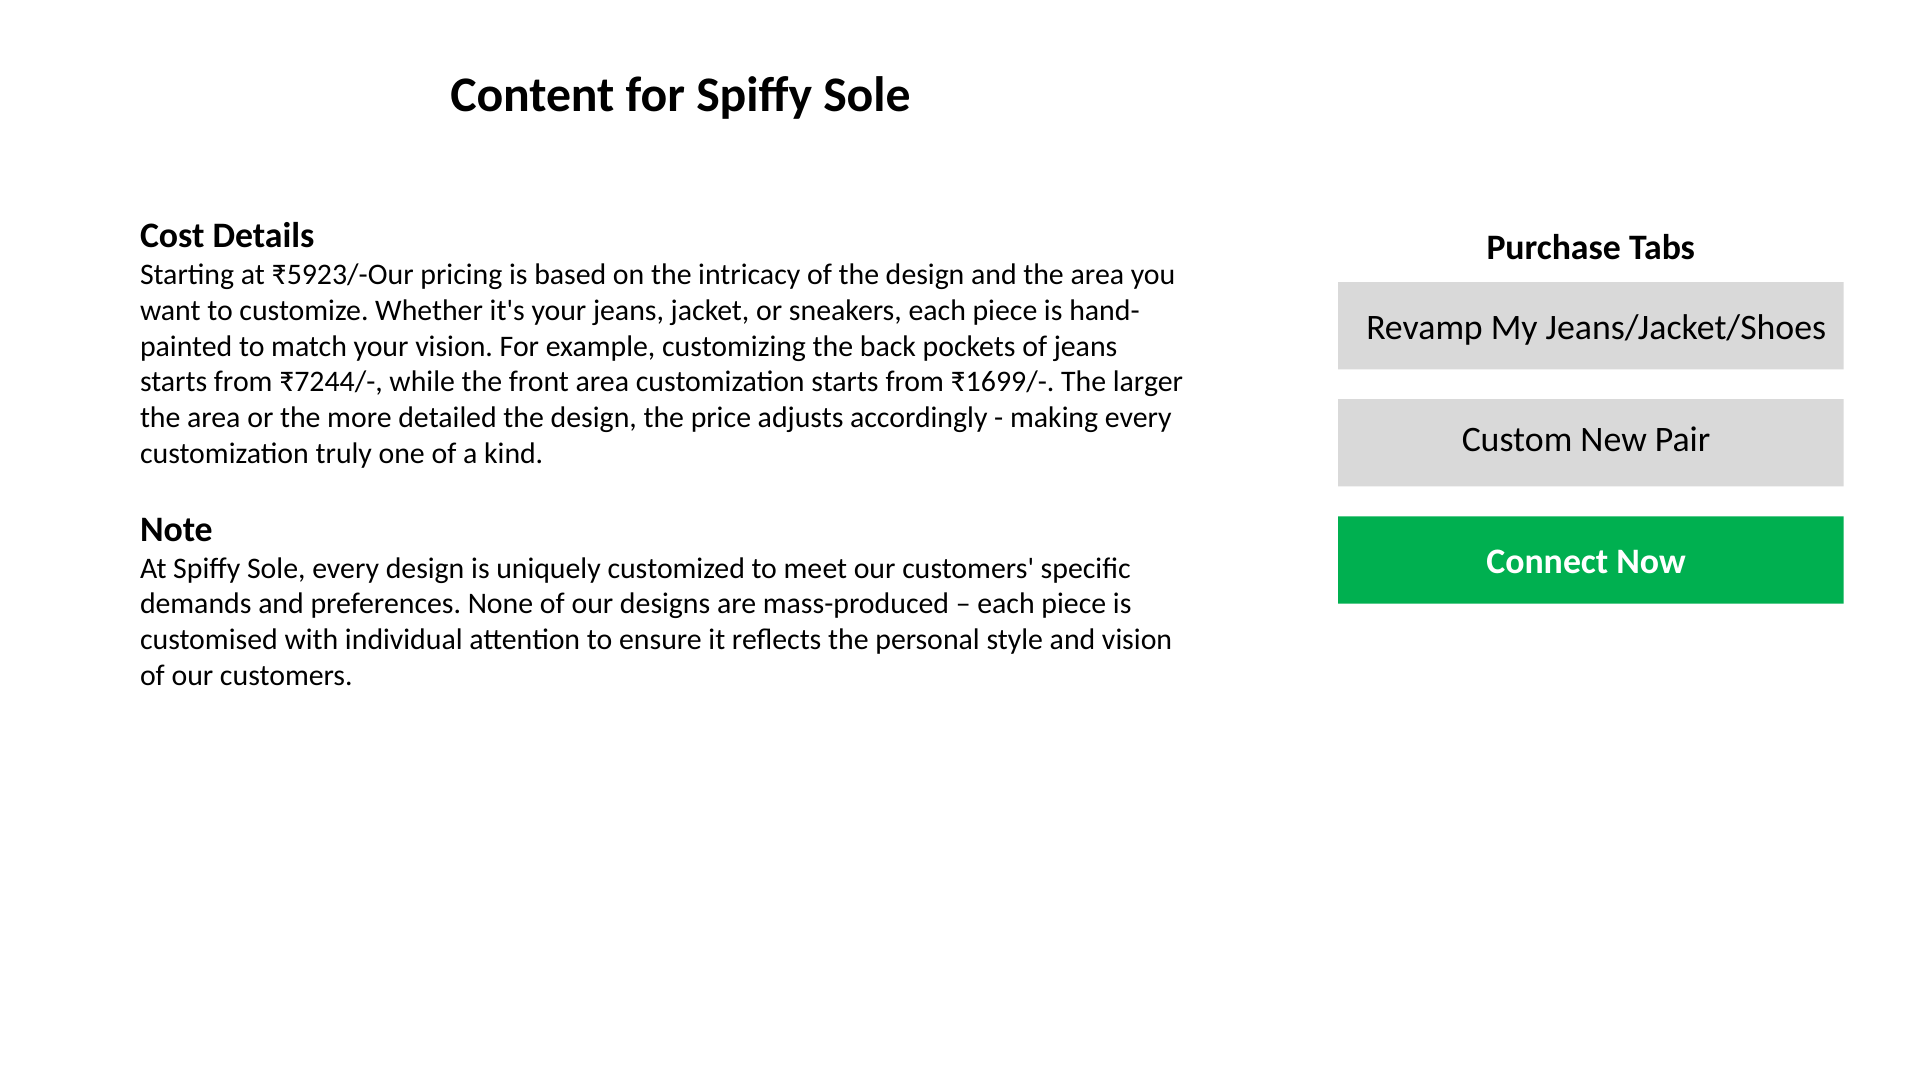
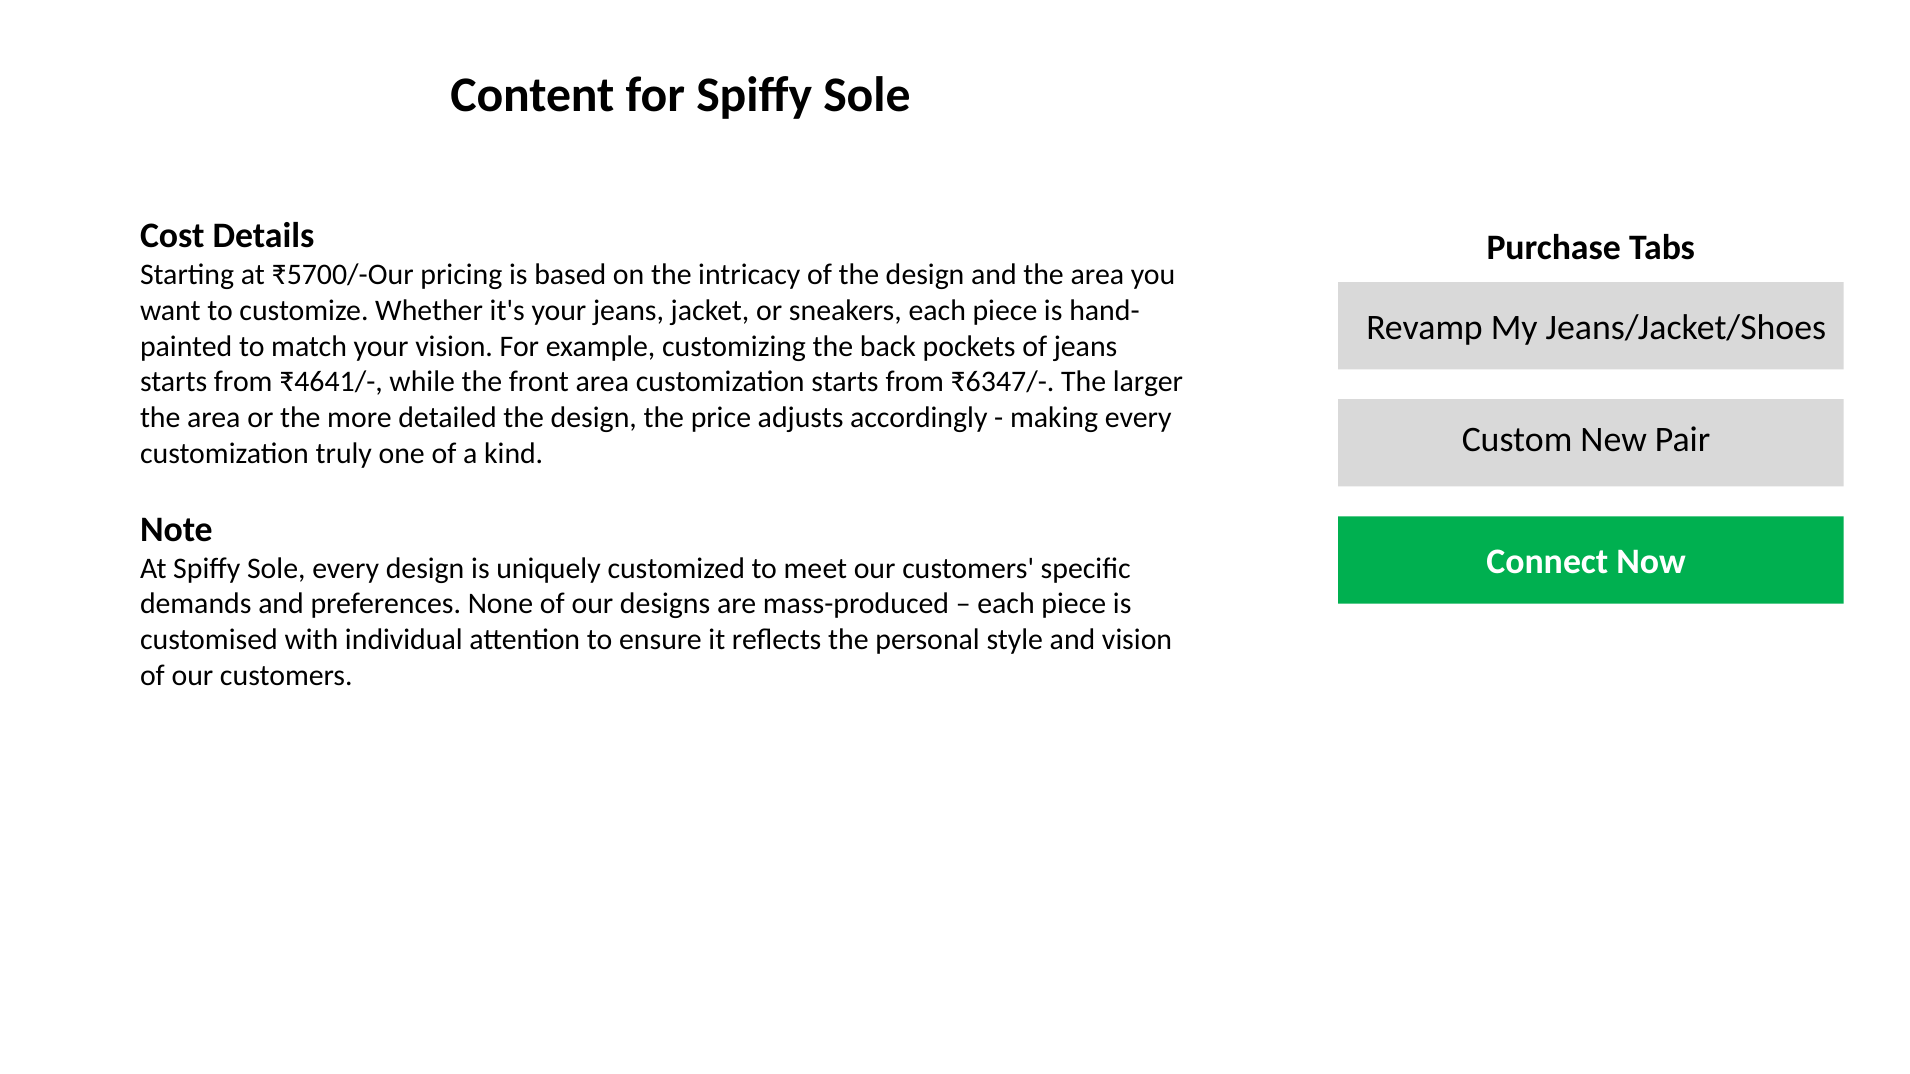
₹5923/-Our: ₹5923/-Our -> ₹5700/-Our
₹7244/-: ₹7244/- -> ₹4641/-
₹1699/-: ₹1699/- -> ₹6347/-
